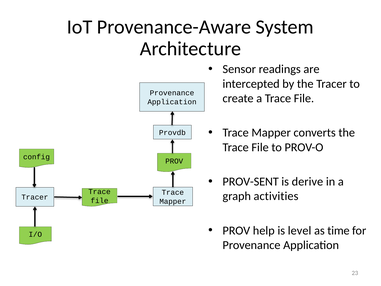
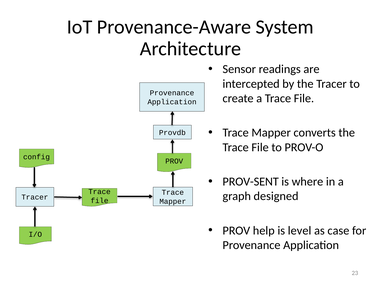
derive: derive -> where
activities: activities -> designed
time: time -> case
